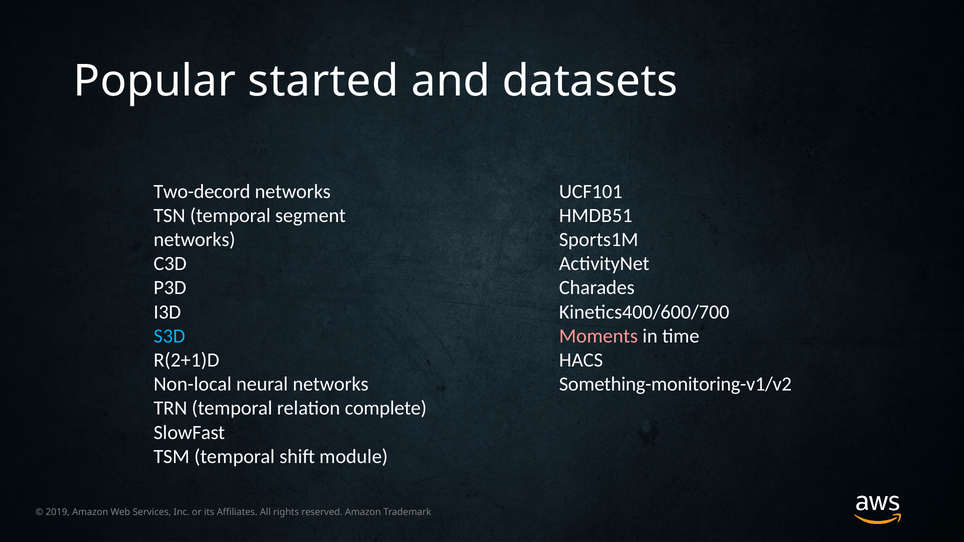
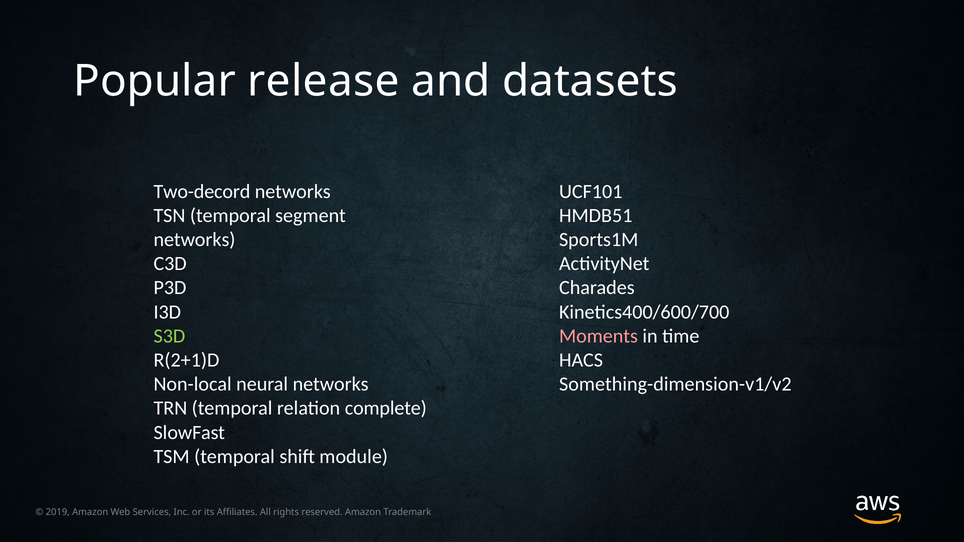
started: started -> release
S3D colour: light blue -> light green
Something-monitoring-v1/v2: Something-monitoring-v1/v2 -> Something-dimension-v1/v2
